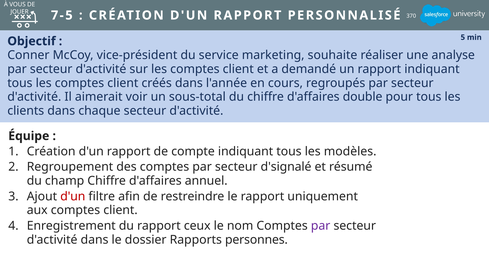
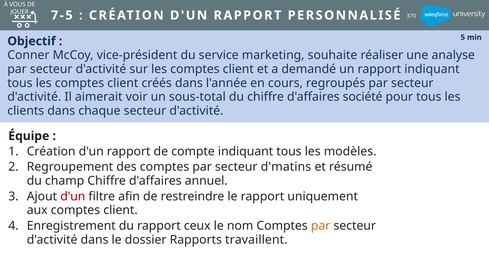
double: double -> société
d'signalé: d'signalé -> d'matins
par at (321, 226) colour: purple -> orange
personnes: personnes -> travaillent
